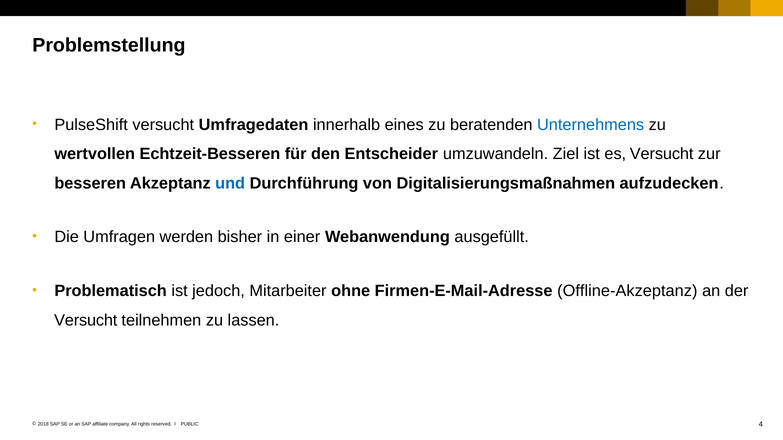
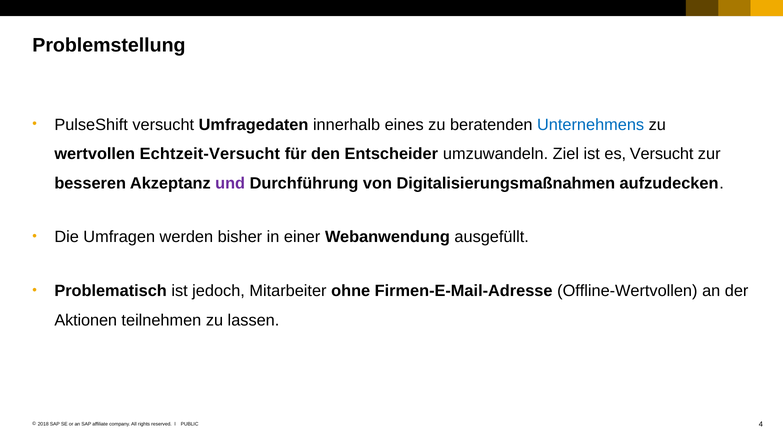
Echtzeit-Besseren: Echtzeit-Besseren -> Echtzeit-Versucht
und colour: blue -> purple
Offline-Akzeptanz: Offline-Akzeptanz -> Offline-Wertvollen
Versucht at (86, 320): Versucht -> Aktionen
